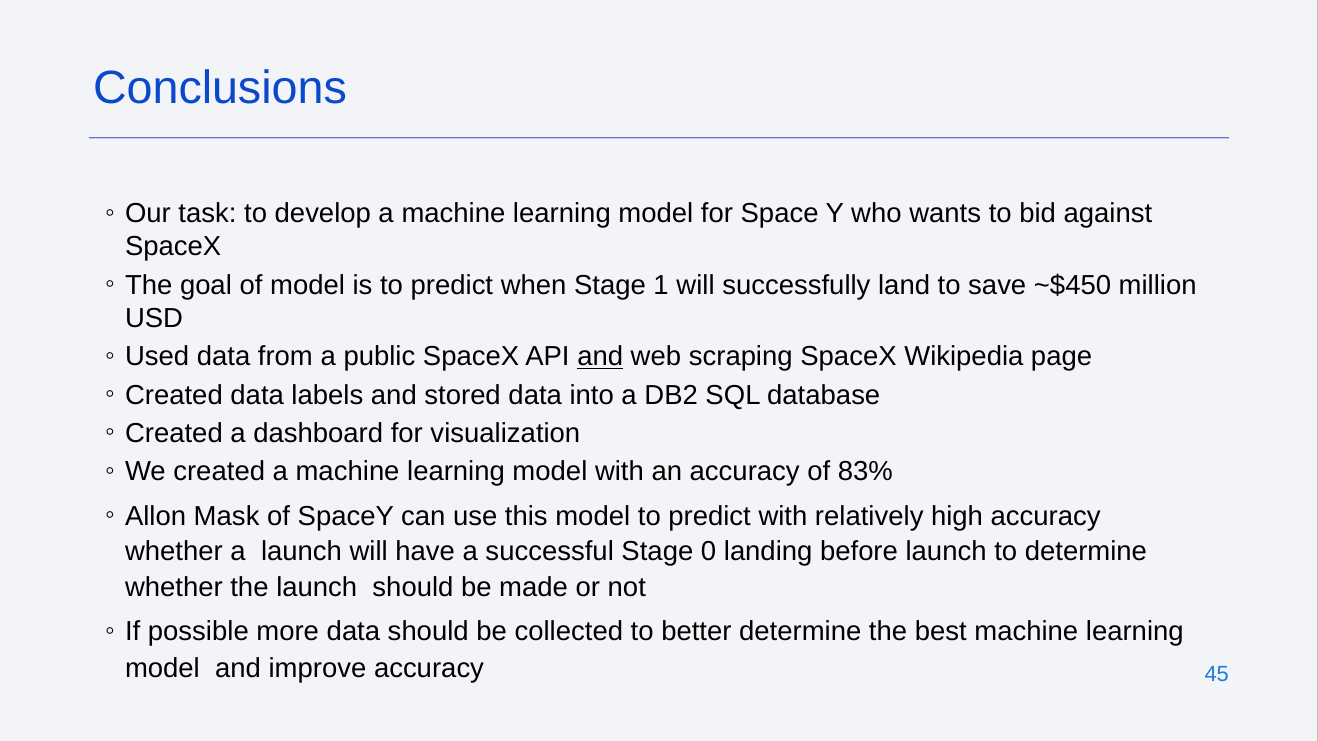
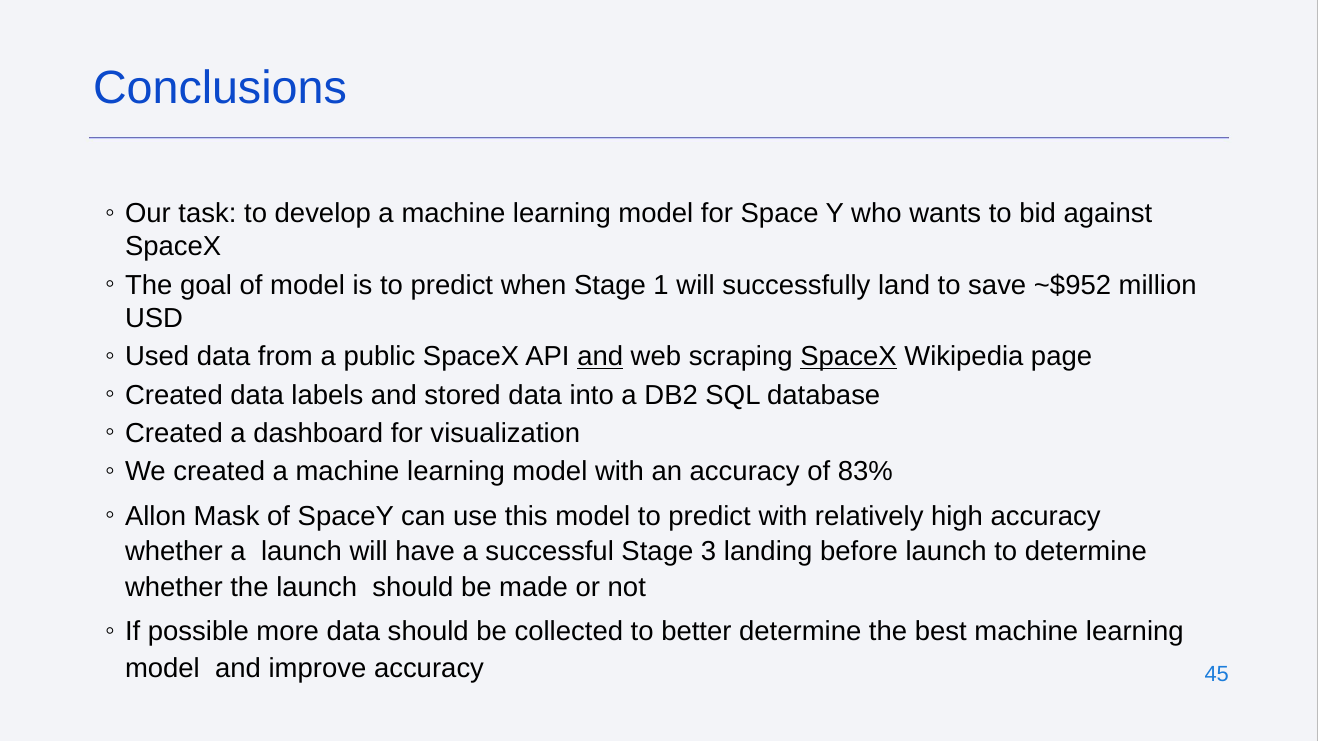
~$450: ~$450 -> ~$952
SpaceX at (848, 357) underline: none -> present
0: 0 -> 3
